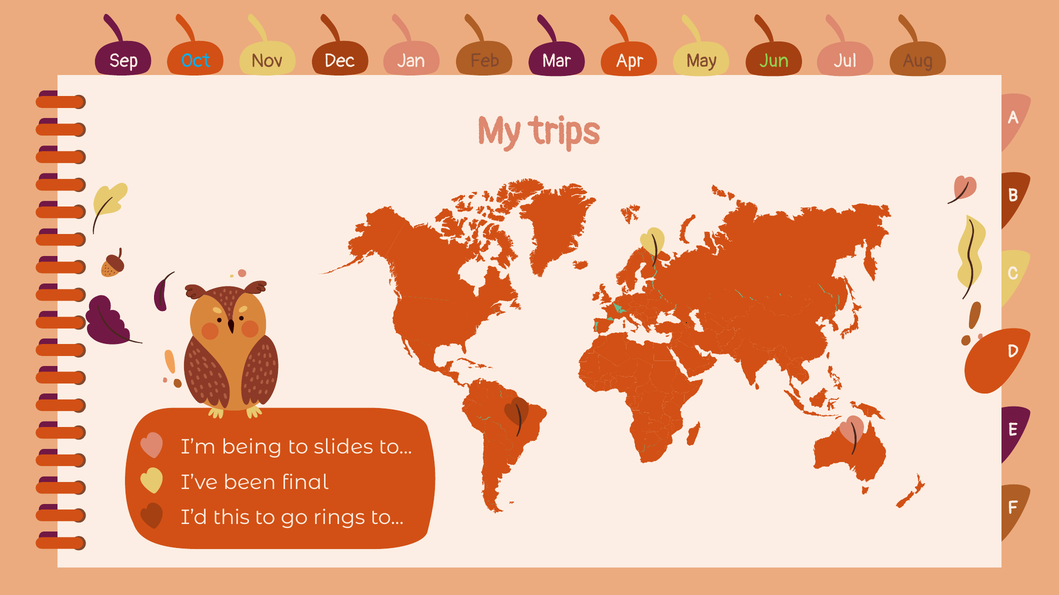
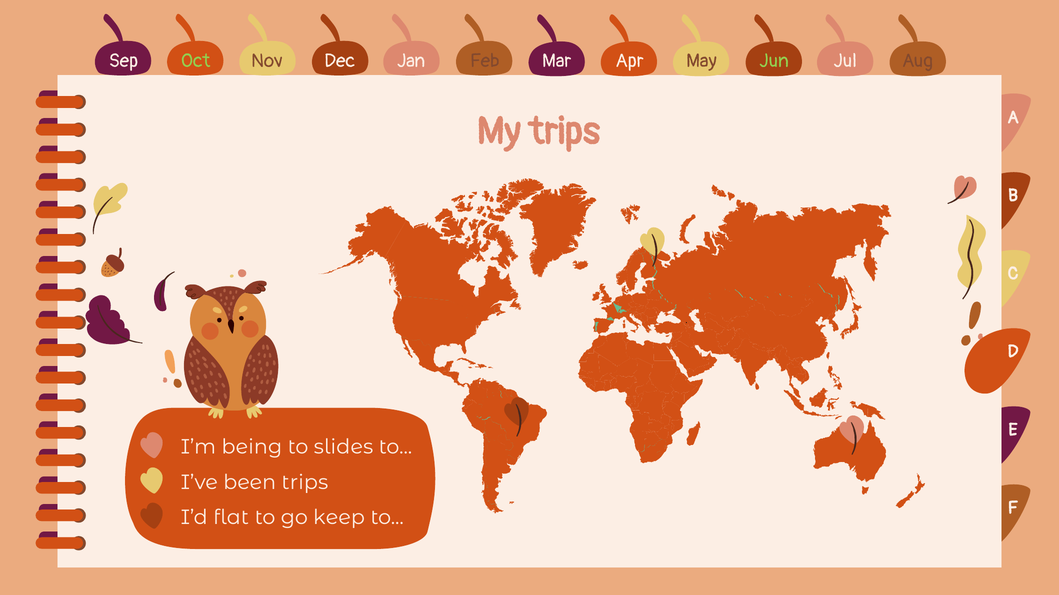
Oct colour: light blue -> light green
been final: final -> trips
this: this -> flat
rings: rings -> keep
